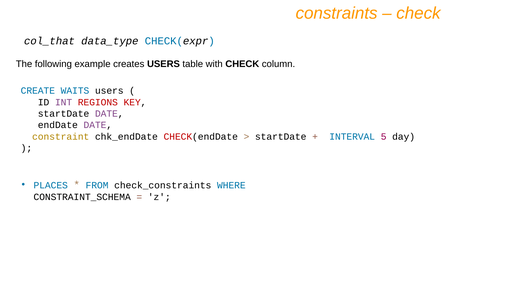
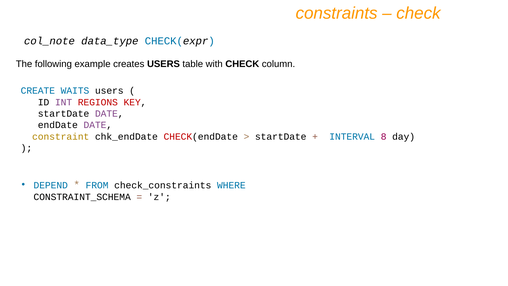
col_that: col_that -> col_note
5: 5 -> 8
PLACES: PLACES -> DEPEND
